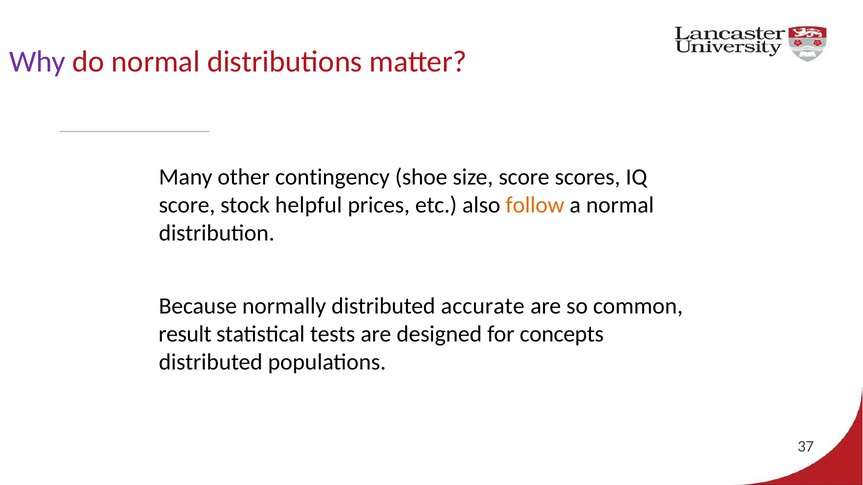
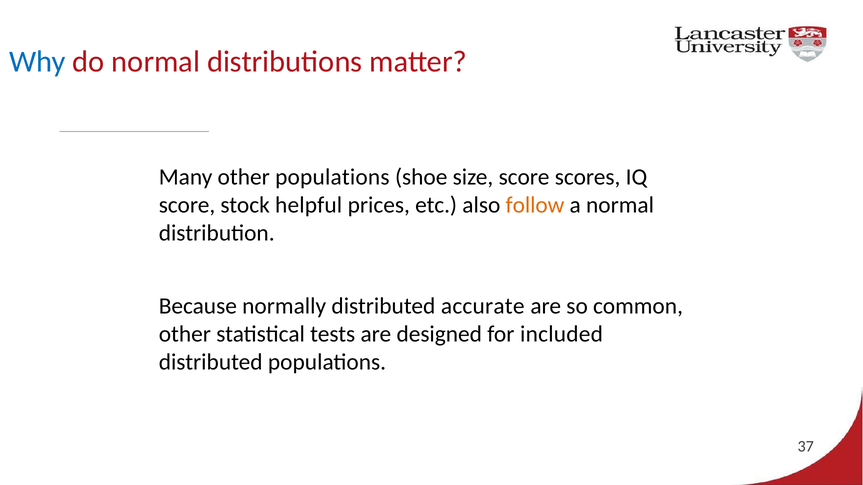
Why colour: purple -> blue
other contingency: contingency -> populations
result at (185, 334): result -> other
concepts: concepts -> included
